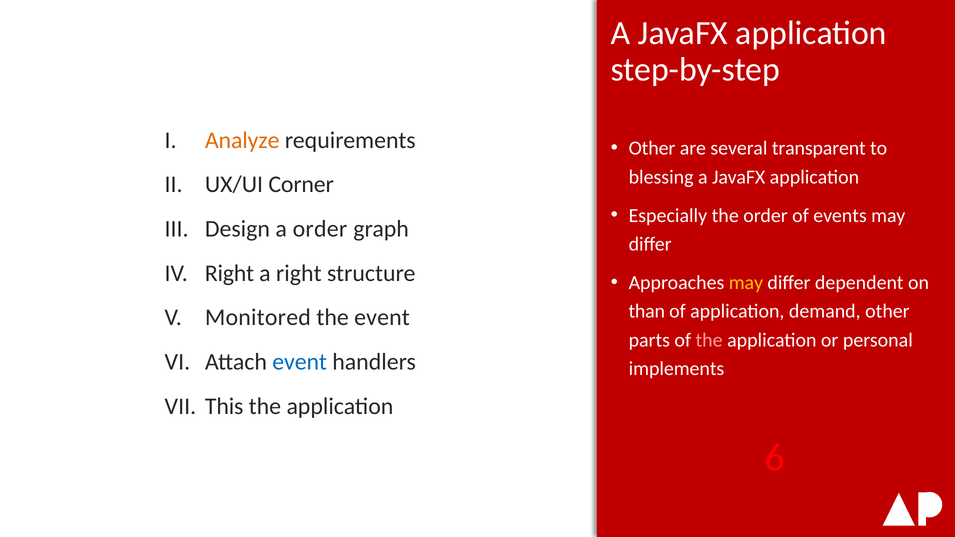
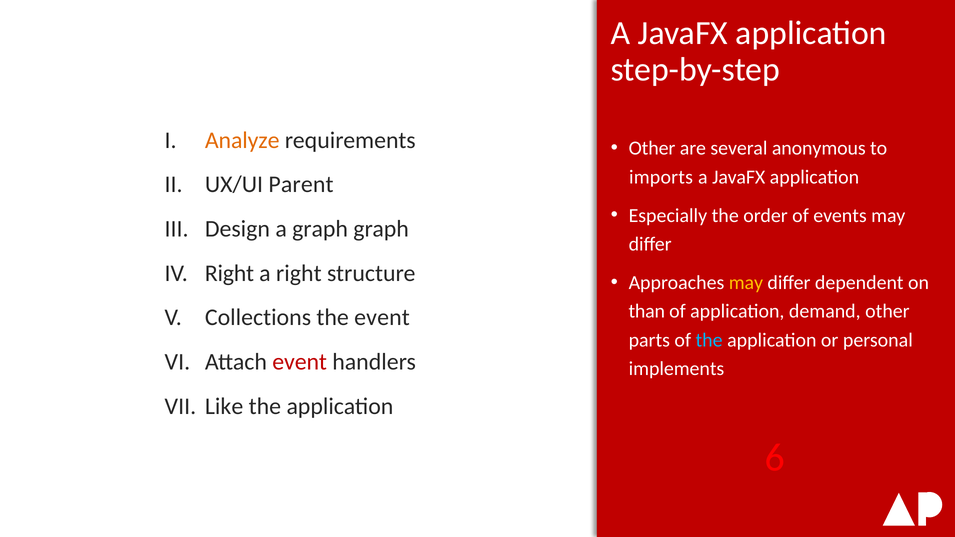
transparent: transparent -> anonymous
blessing: blessing -> imports
Corner: Corner -> Parent
a order: order -> graph
Monitored: Monitored -> Collections
the at (709, 340) colour: pink -> light blue
event at (300, 362) colour: blue -> red
This: This -> Like
